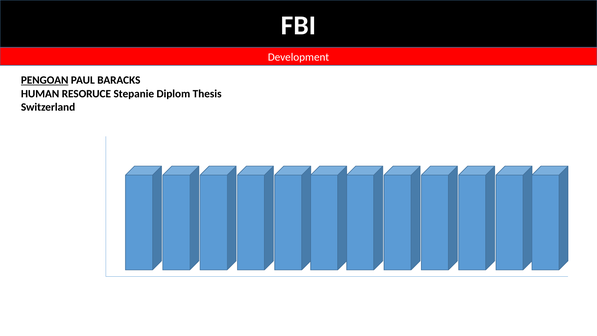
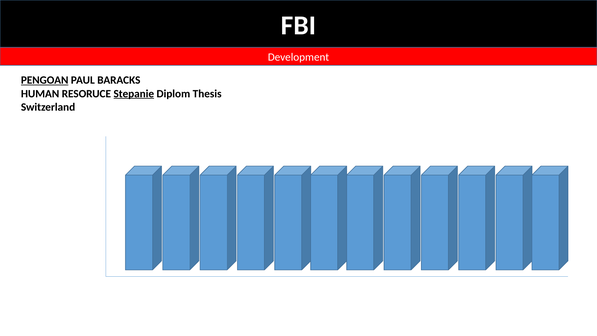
Stepanie underline: none -> present
